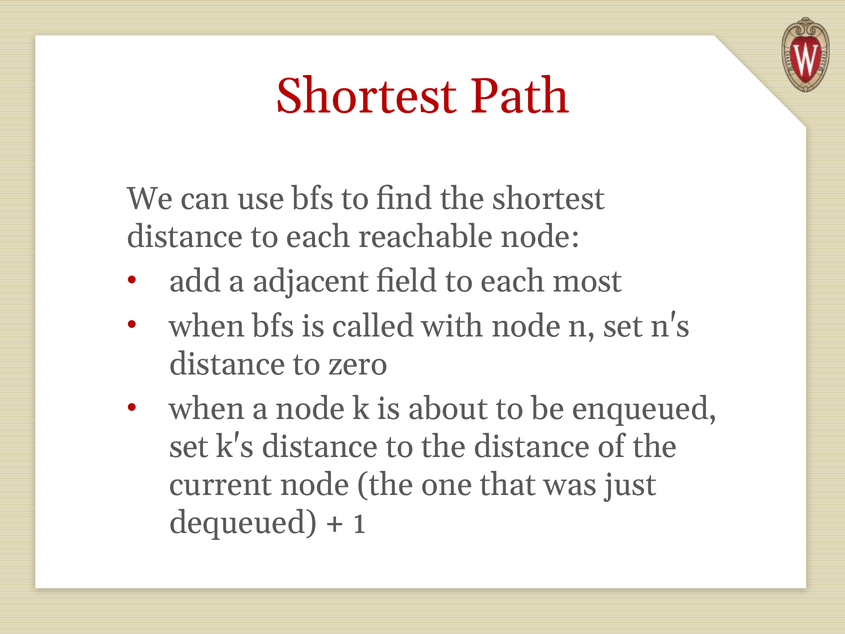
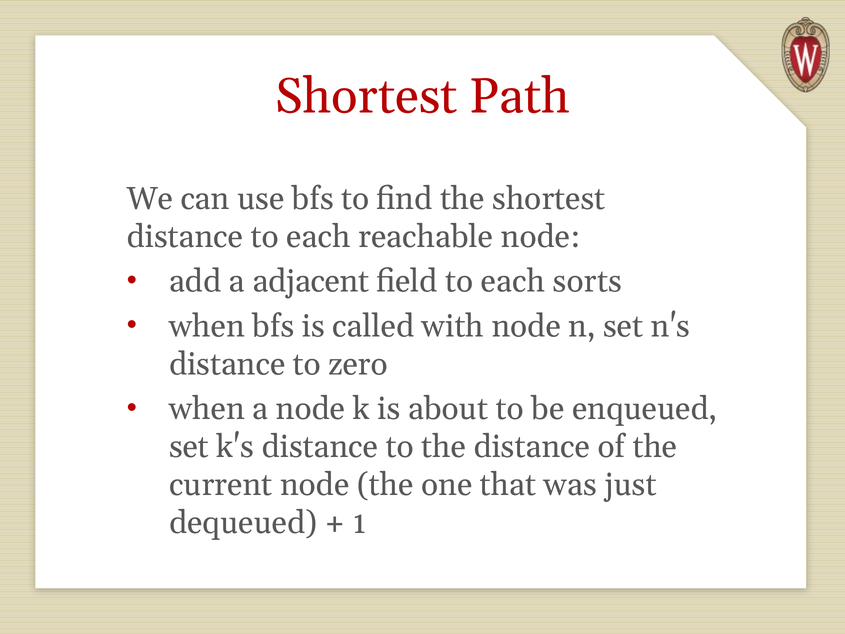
most: most -> sorts
